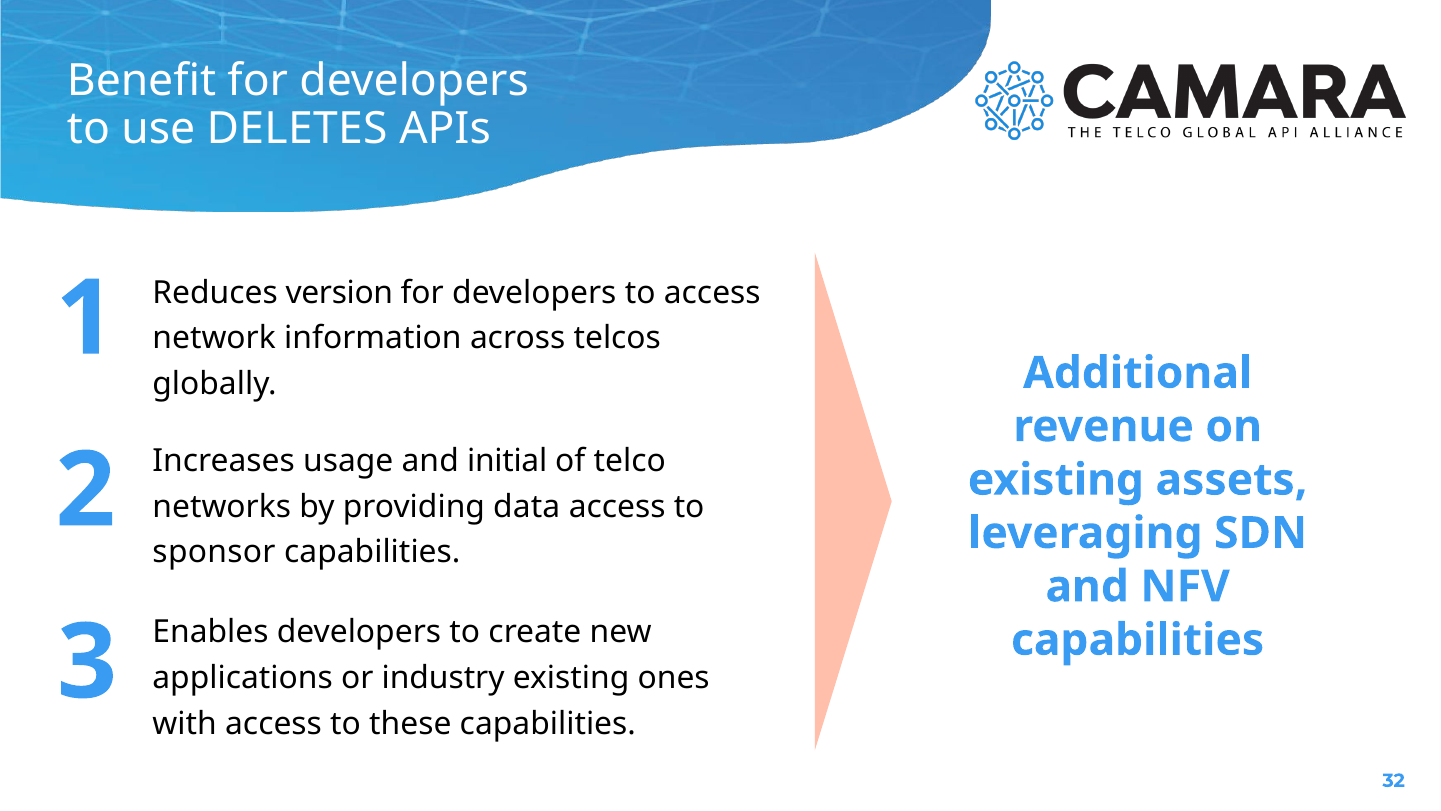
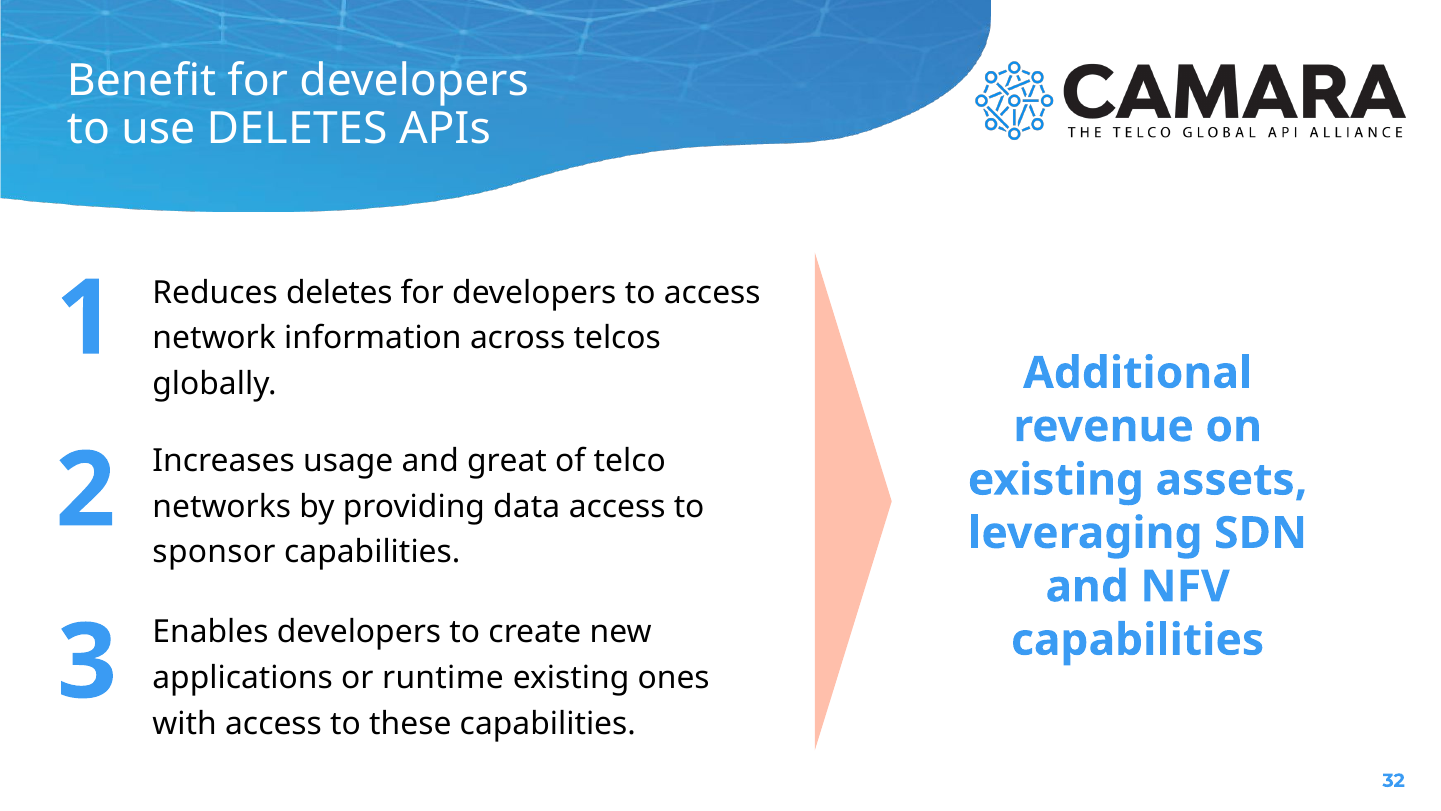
Reduces version: version -> deletes
initial: initial -> great
industry: industry -> runtime
